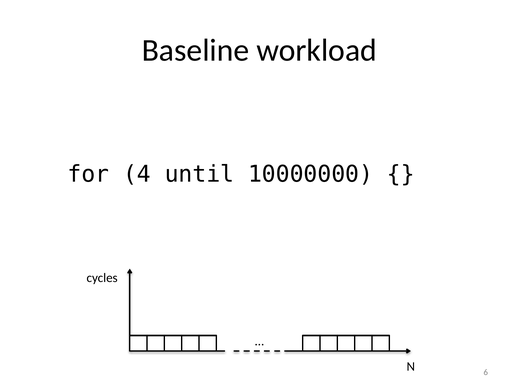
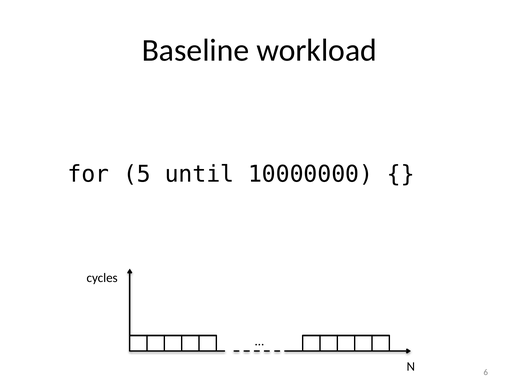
4: 4 -> 5
